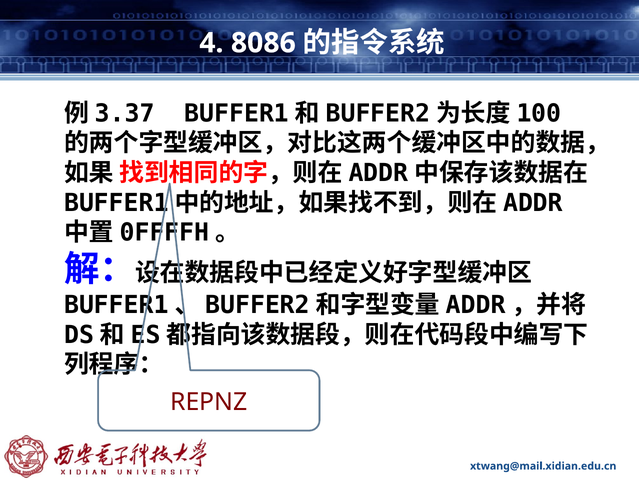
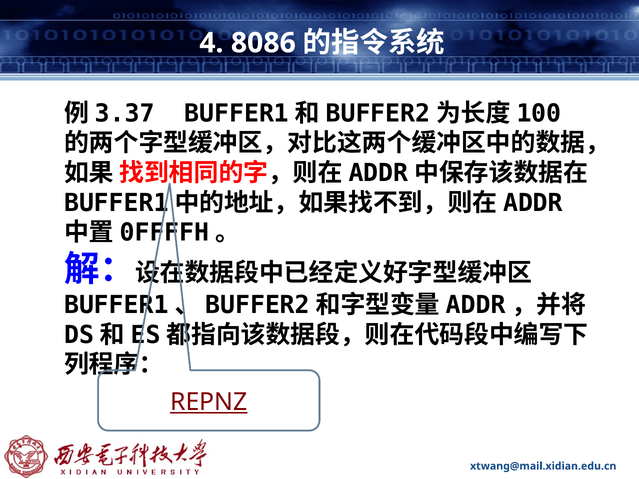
REPNZ underline: none -> present
